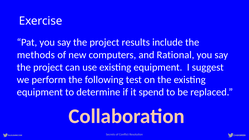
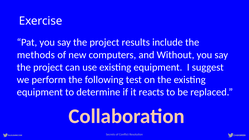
Rational: Rational -> Without
spend: spend -> reacts
